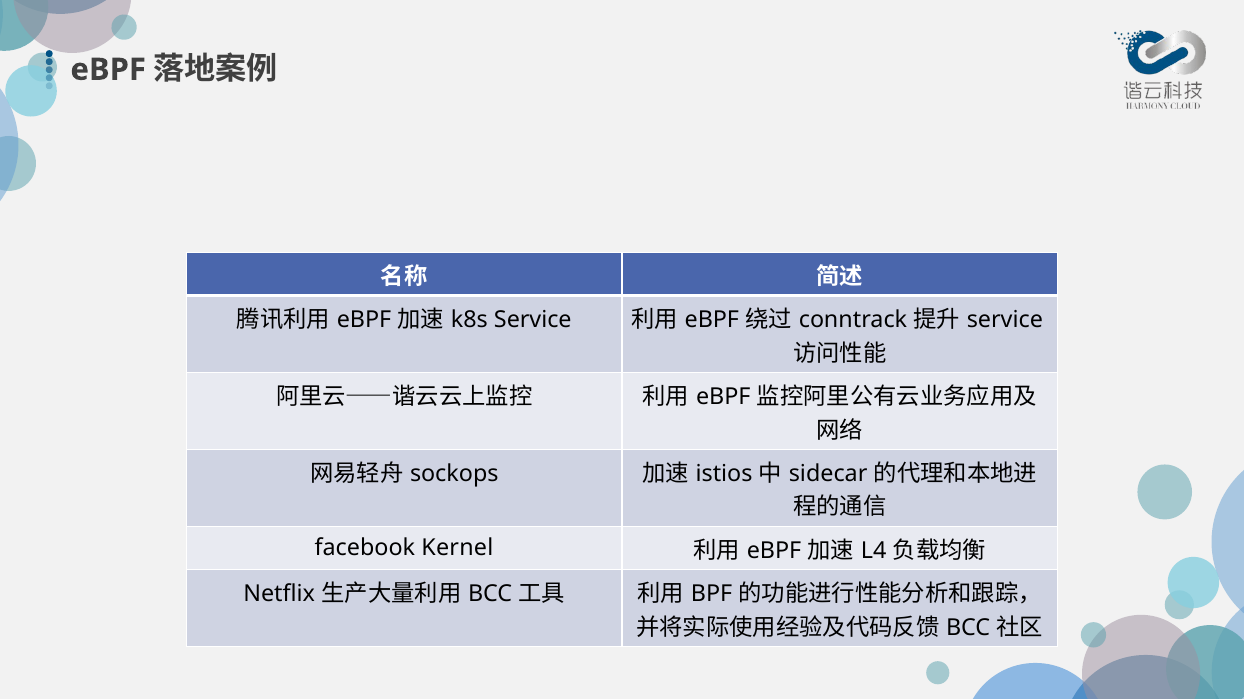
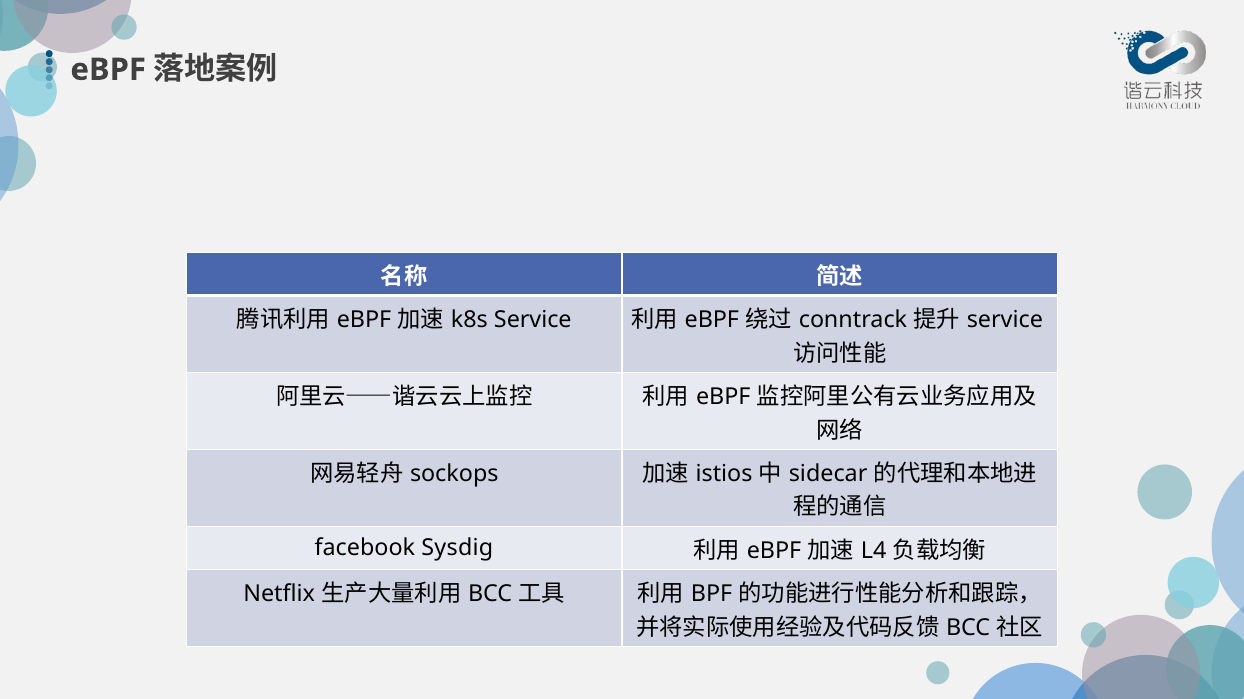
Kernel: Kernel -> Sysdig
